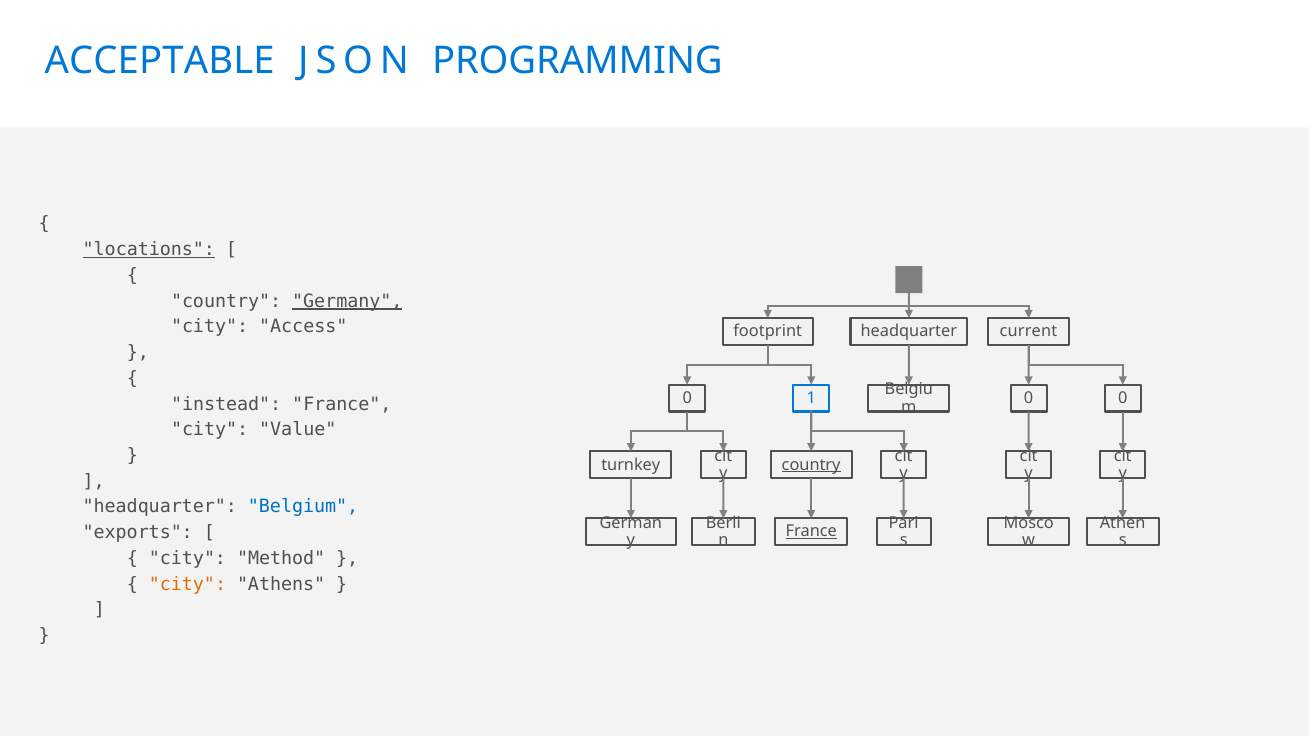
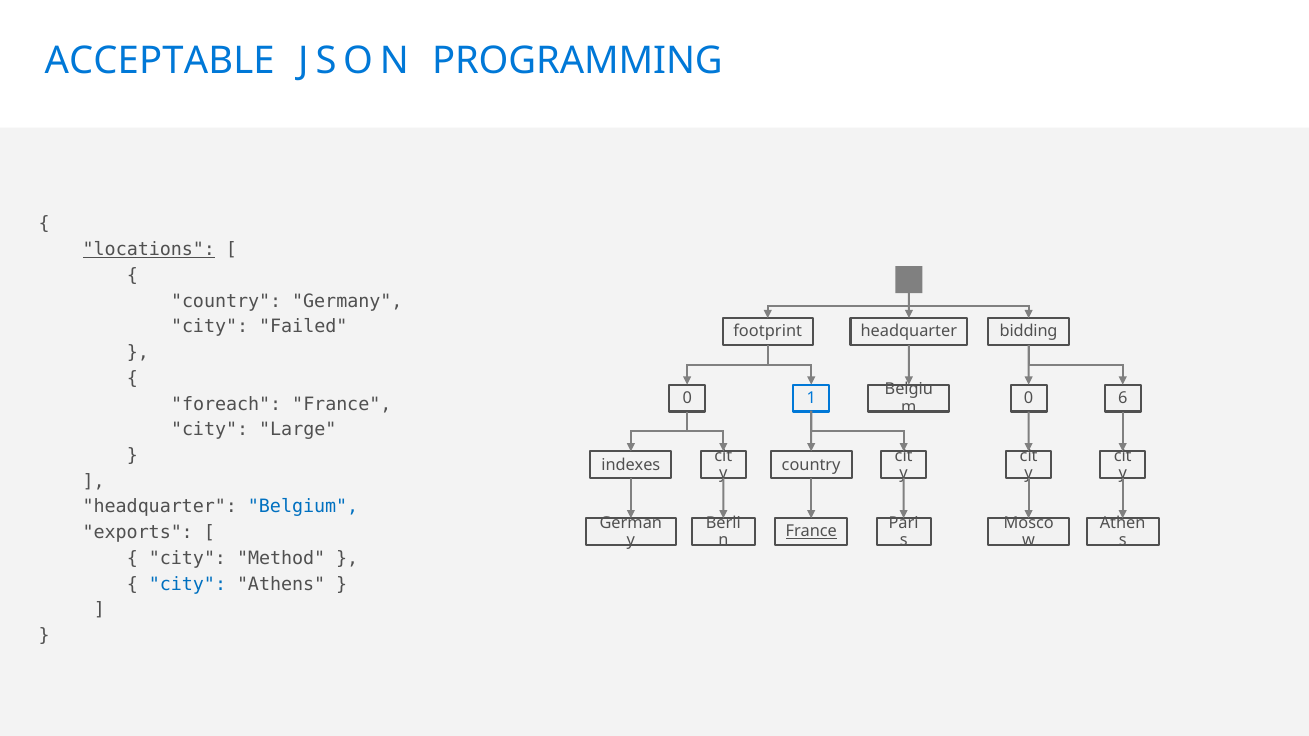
Germany underline: present -> none
Access: Access -> Failed
current: current -> bidding
0 0: 0 -> 6
instead: instead -> foreach
Value: Value -> Large
turnkey: turnkey -> indexes
country at (811, 465) underline: present -> none
city at (187, 584) colour: orange -> blue
